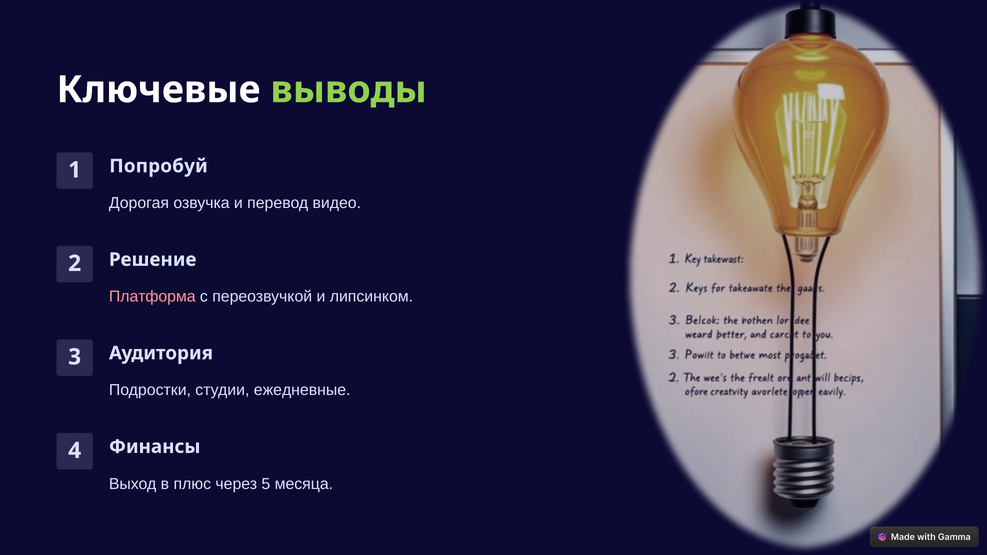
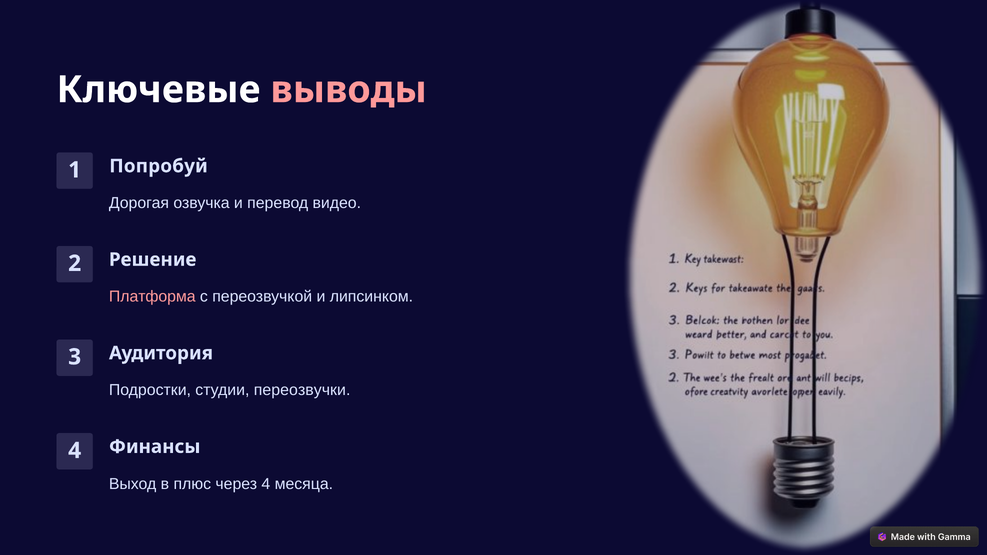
выводы colour: light green -> pink
ежедневные: ежедневные -> переозвучки
через 5: 5 -> 4
